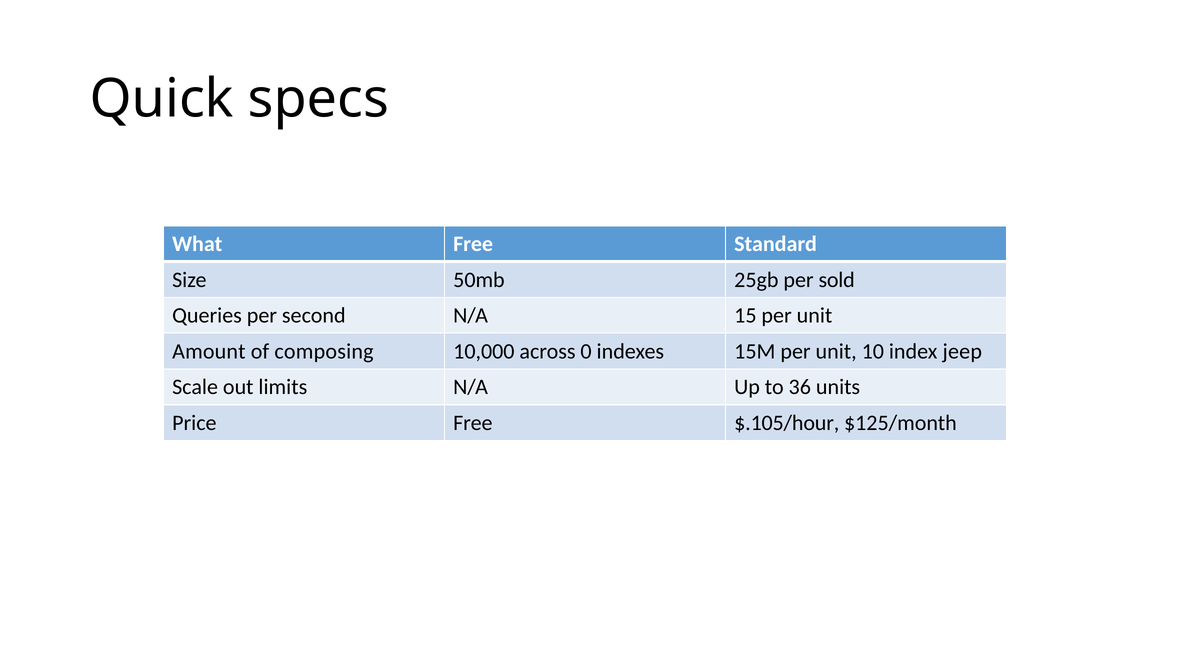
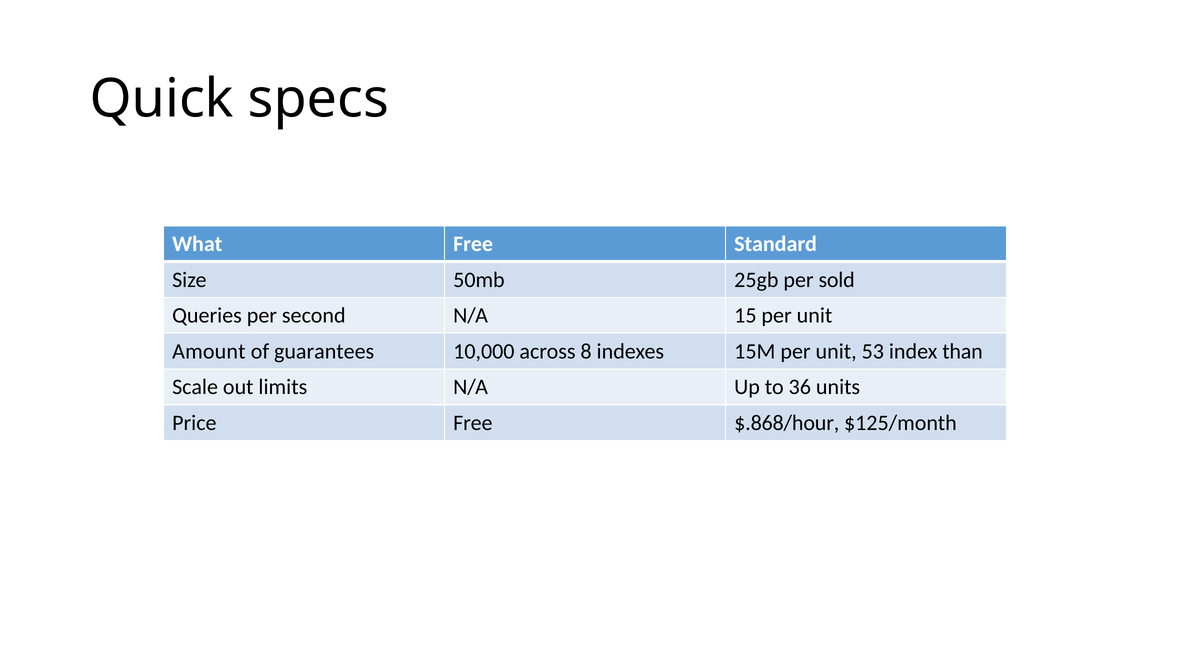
composing: composing -> guarantees
0: 0 -> 8
10: 10 -> 53
jeep: jeep -> than
$.105/hour: $.105/hour -> $.868/hour
